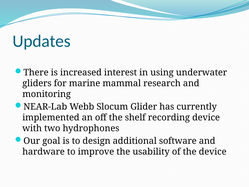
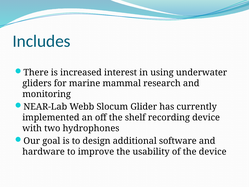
Updates: Updates -> Includes
